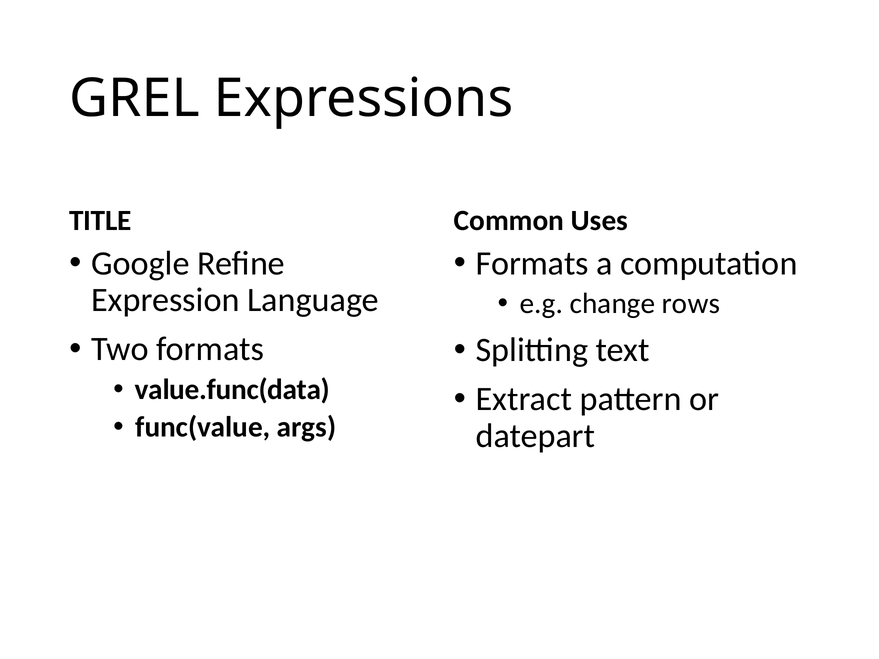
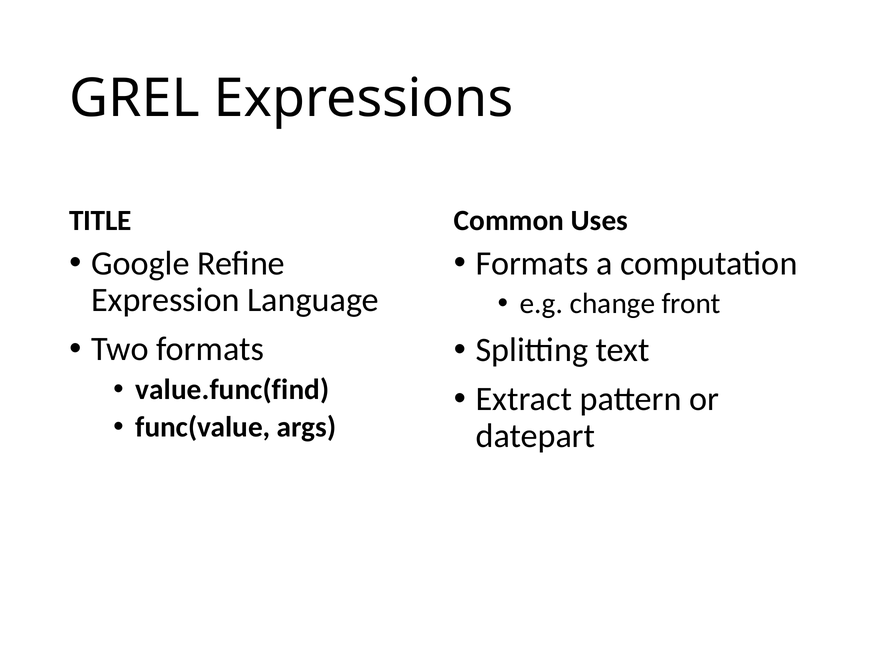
rows: rows -> front
value.func(data: value.func(data -> value.func(find
